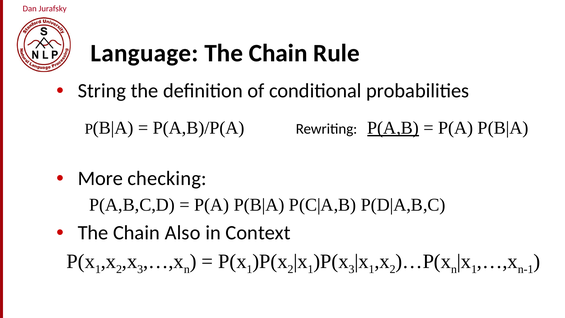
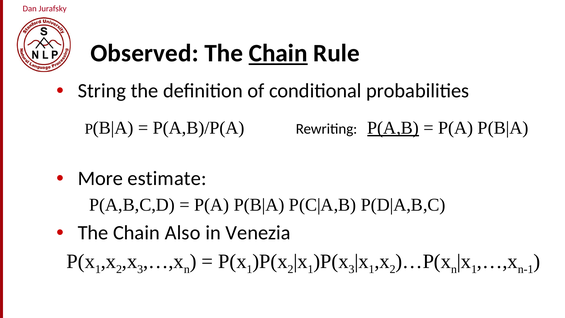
Language: Language -> Observed
Chain at (278, 53) underline: none -> present
checking: checking -> estimate
Context: Context -> Venezia
